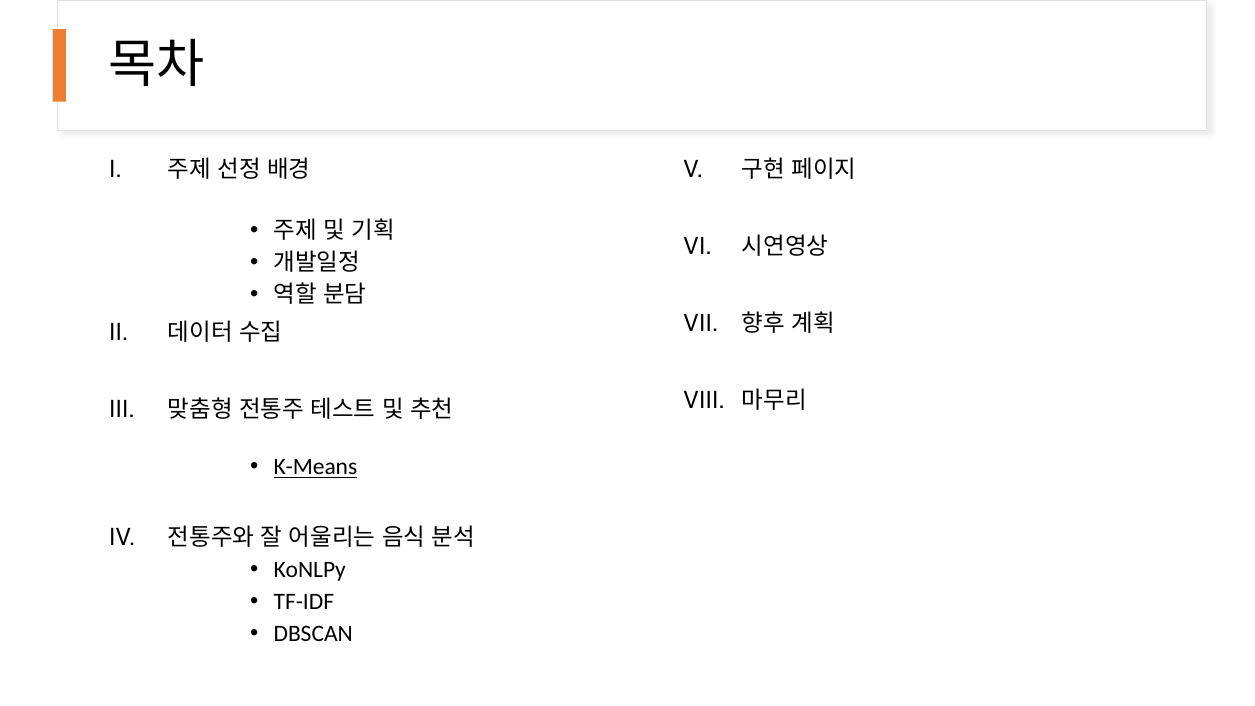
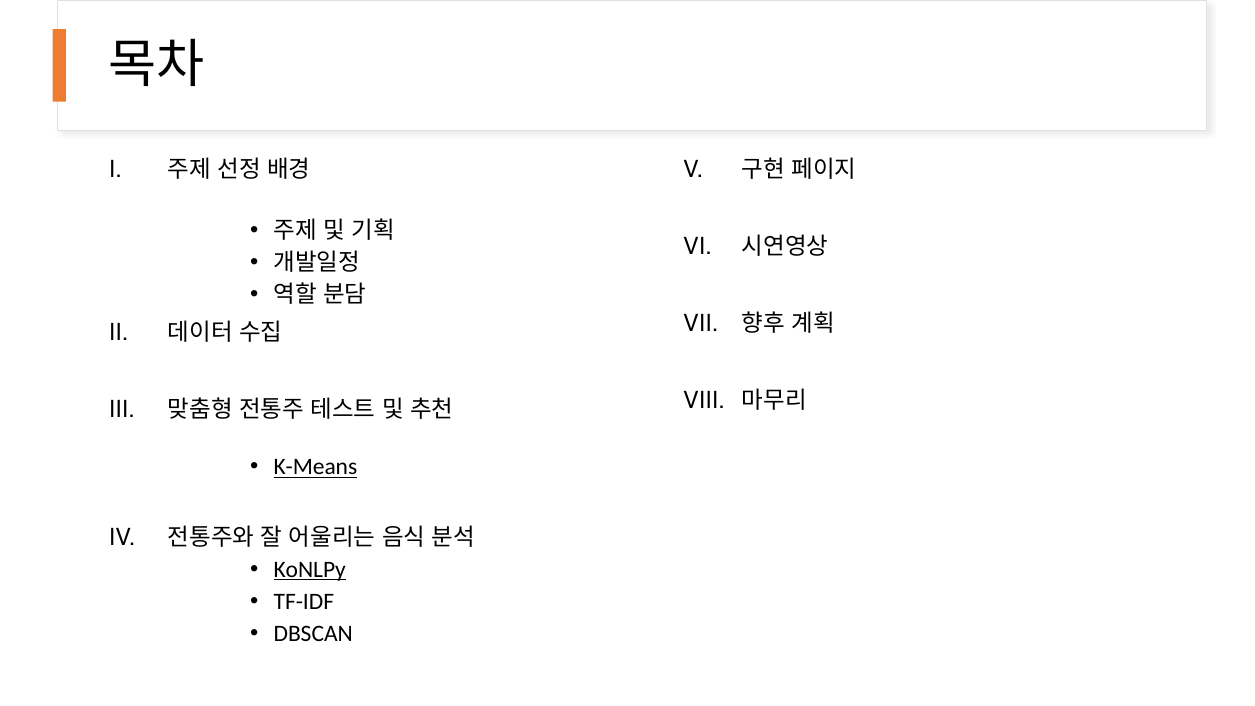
KoNLPy underline: none -> present
